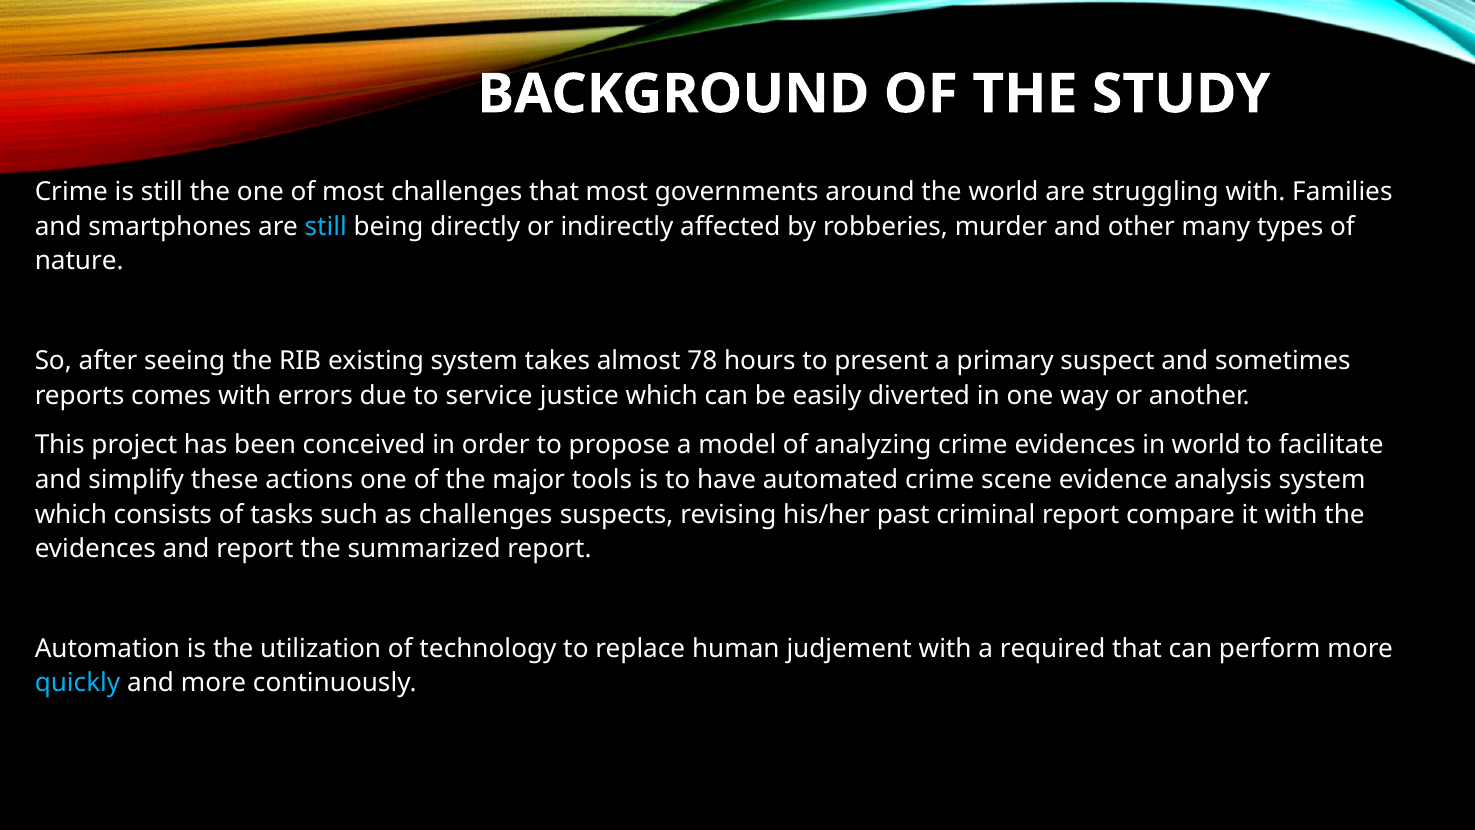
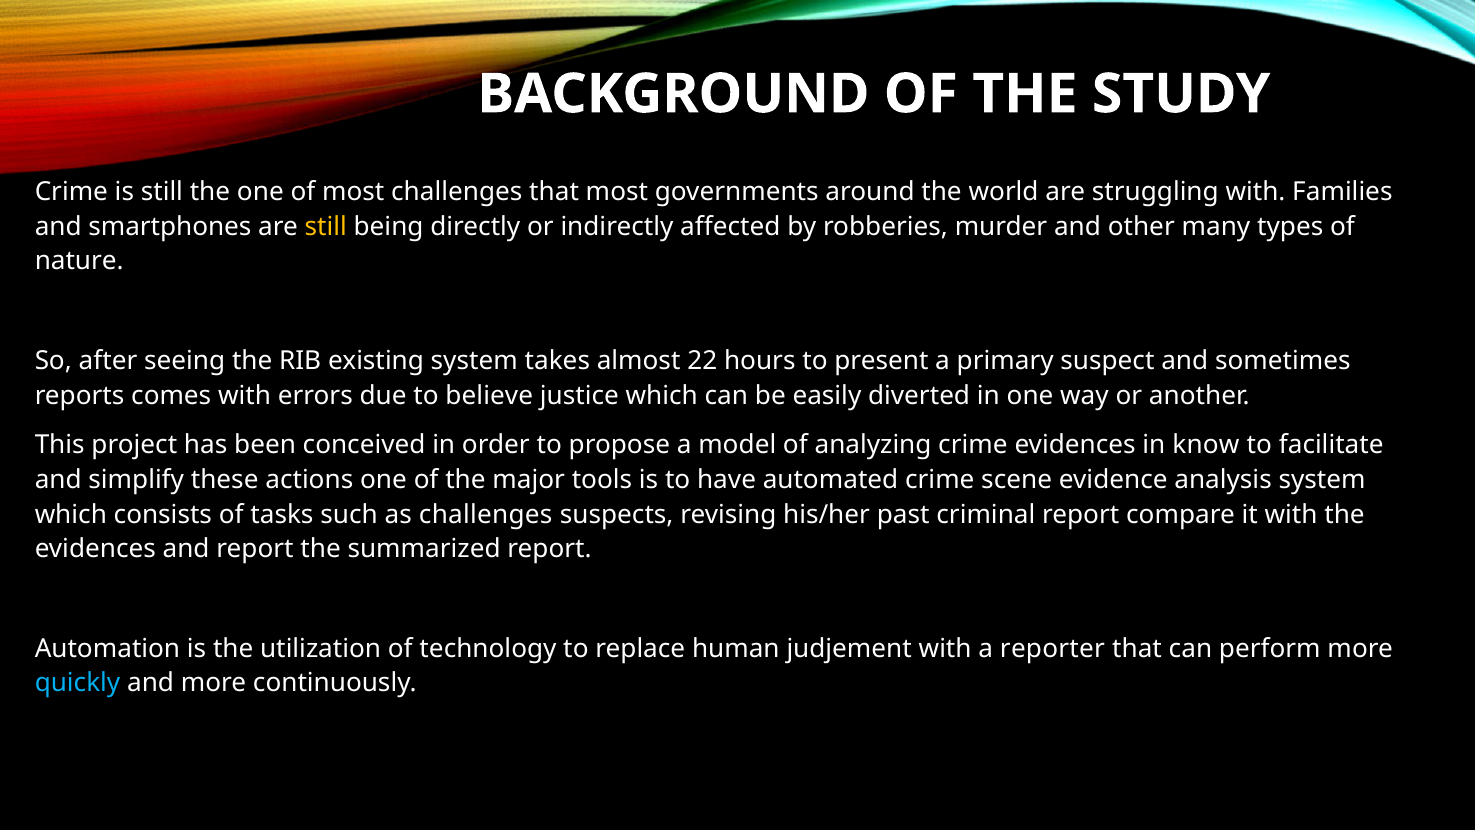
still at (326, 227) colour: light blue -> yellow
78: 78 -> 22
service: service -> believe
in world: world -> know
required: required -> reporter
